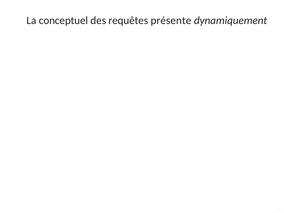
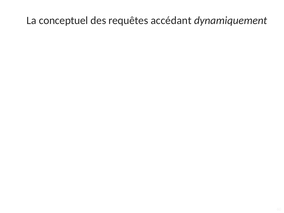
présente: présente -> accédant
